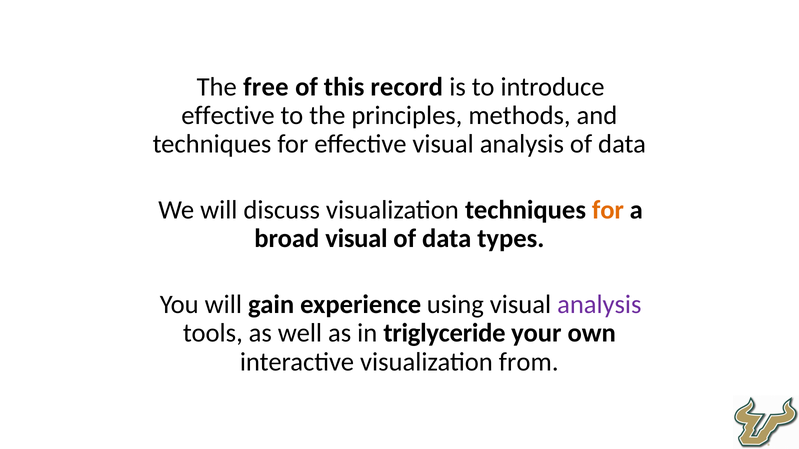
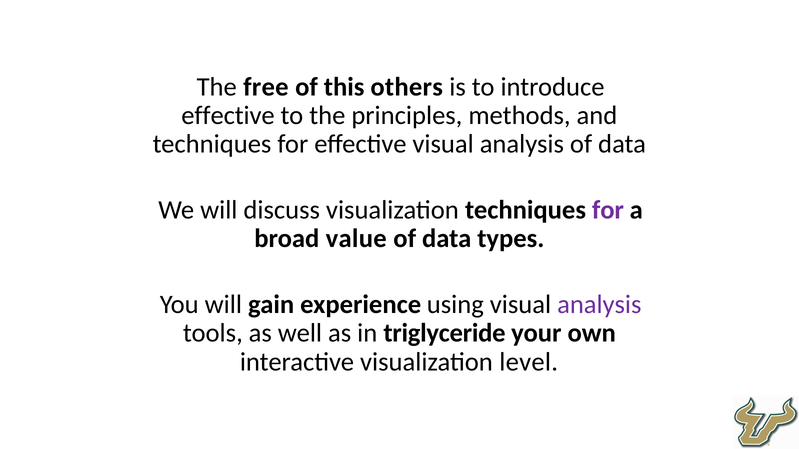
record: record -> others
for at (608, 210) colour: orange -> purple
broad visual: visual -> value
from: from -> level
